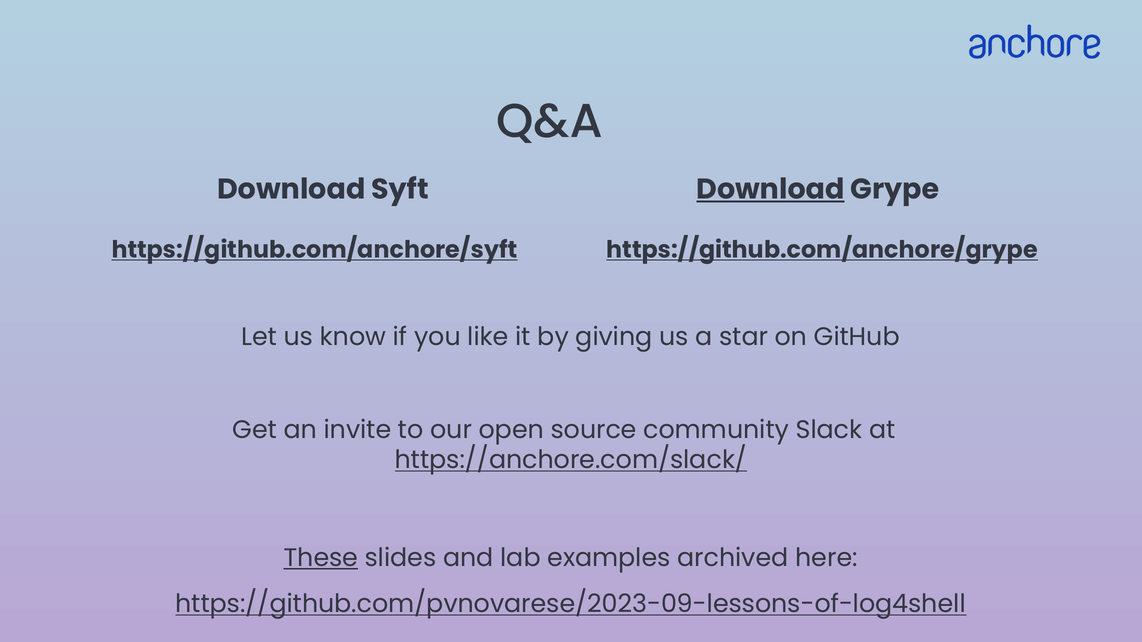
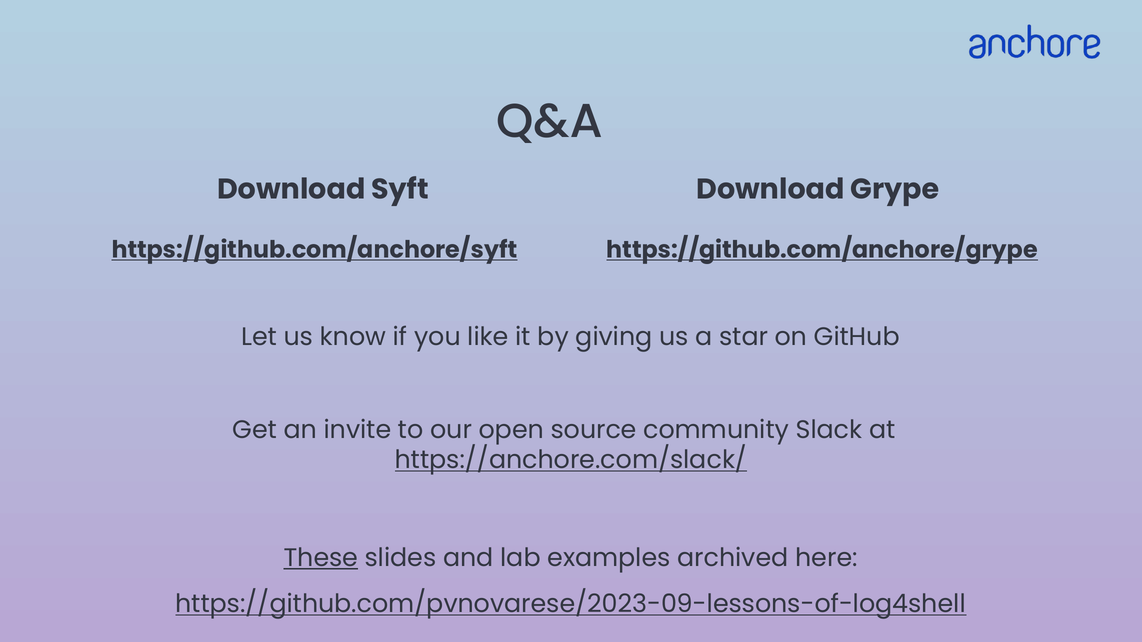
Download at (770, 189) underline: present -> none
